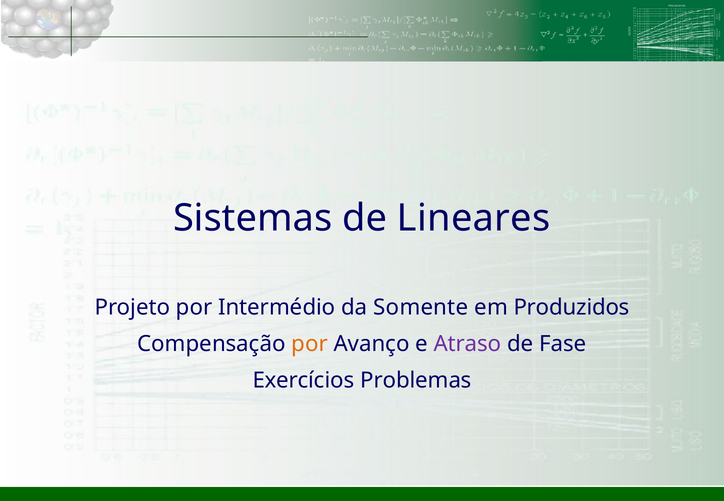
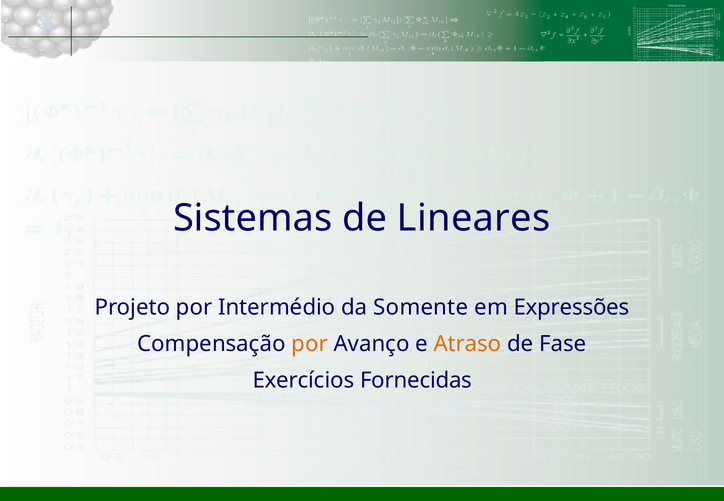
Produzidos: Produzidos -> Expressões
Atraso colour: purple -> orange
Problemas: Problemas -> Fornecidas
